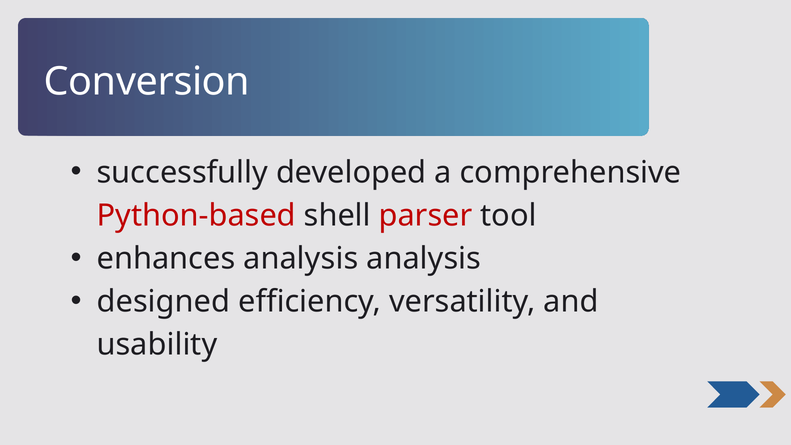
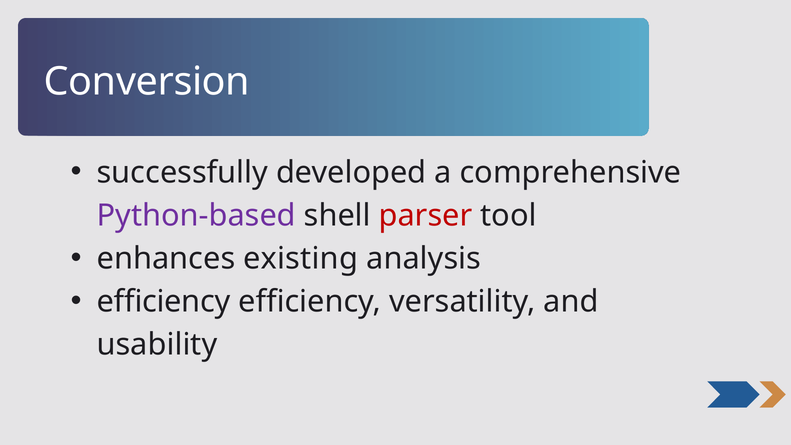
Python-based colour: red -> purple
enhances analysis: analysis -> existing
designed at (163, 302): designed -> efficiency
